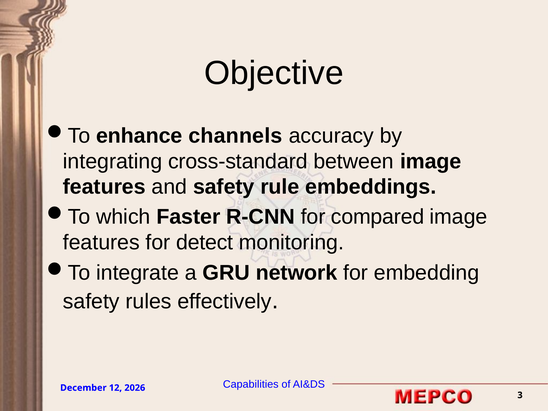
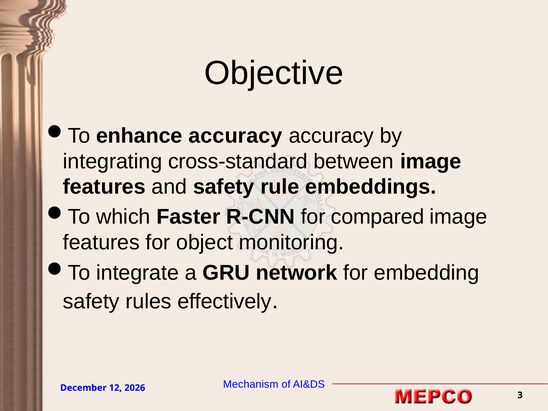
enhance channels: channels -> accuracy
detect: detect -> object
Capabilities: Capabilities -> Mechanism
